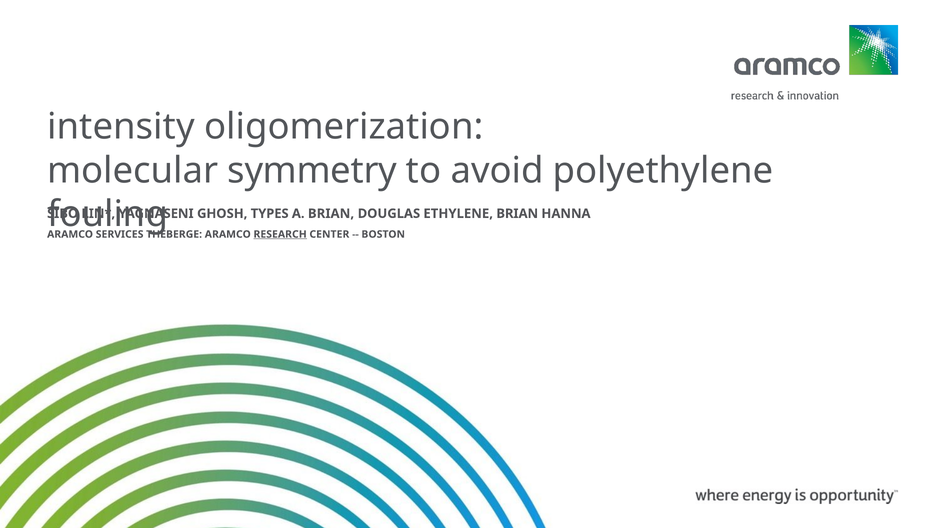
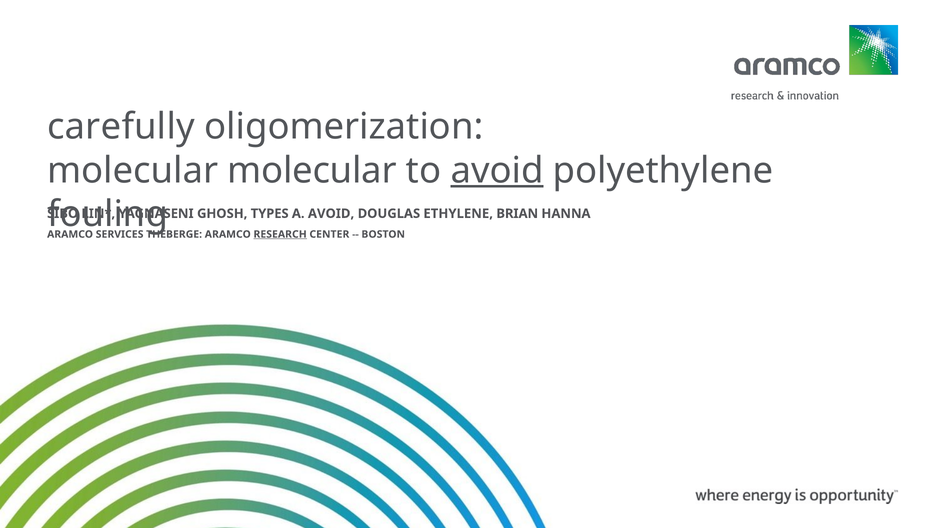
intensity: intensity -> carefully
molecular symmetry: symmetry -> molecular
avoid at (497, 171) underline: none -> present
A BRIAN: BRIAN -> AVOID
